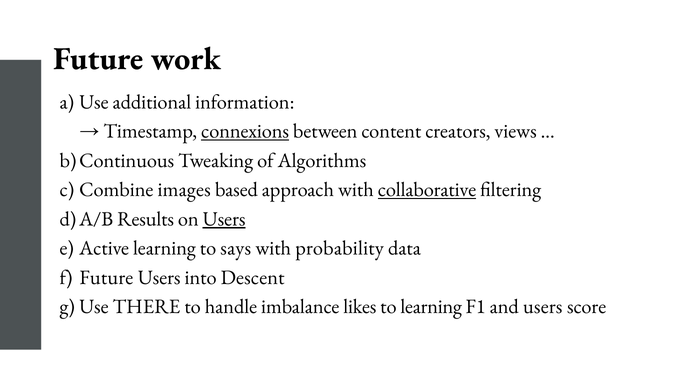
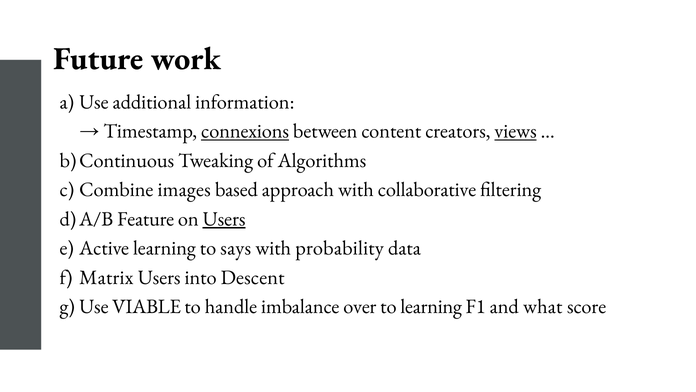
views underline: none -> present
collaborative underline: present -> none
Results: Results -> Feature
Future at (106, 277): Future -> Matrix
THERE: THERE -> VIABLE
likes: likes -> over
and users: users -> what
